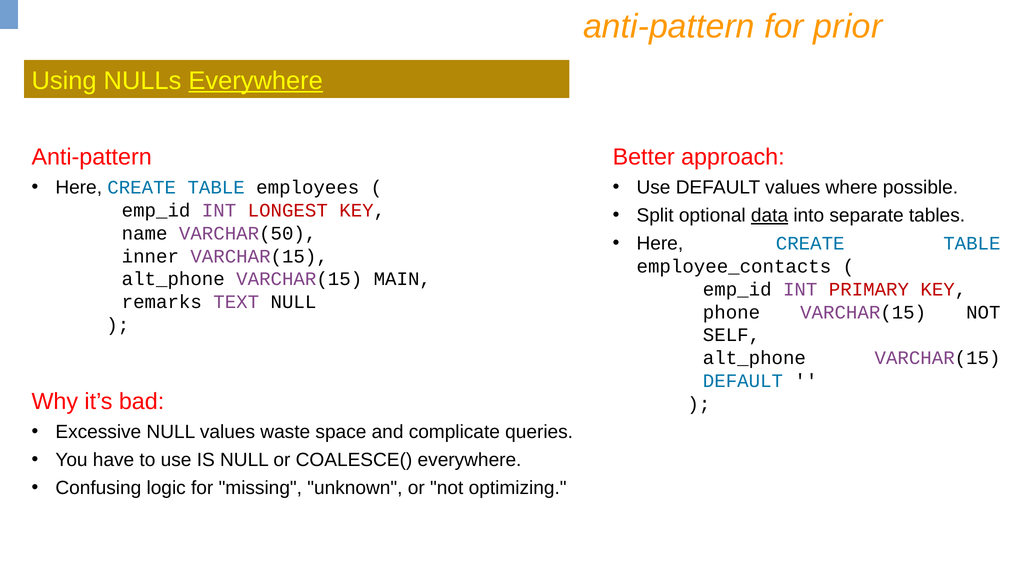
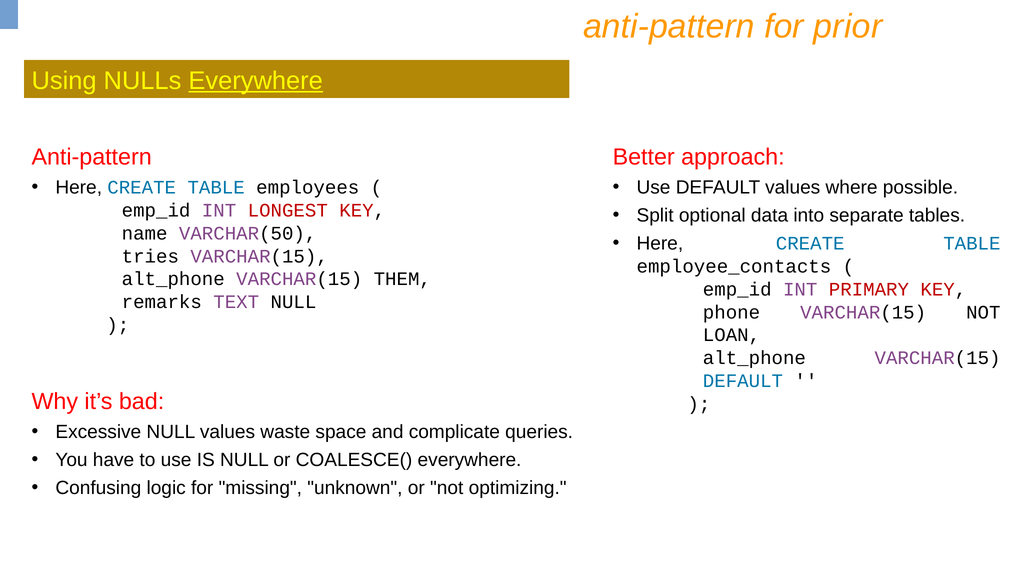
data underline: present -> none
inner: inner -> tries
MAIN: MAIN -> THEM
SELF: SELF -> LOAN
